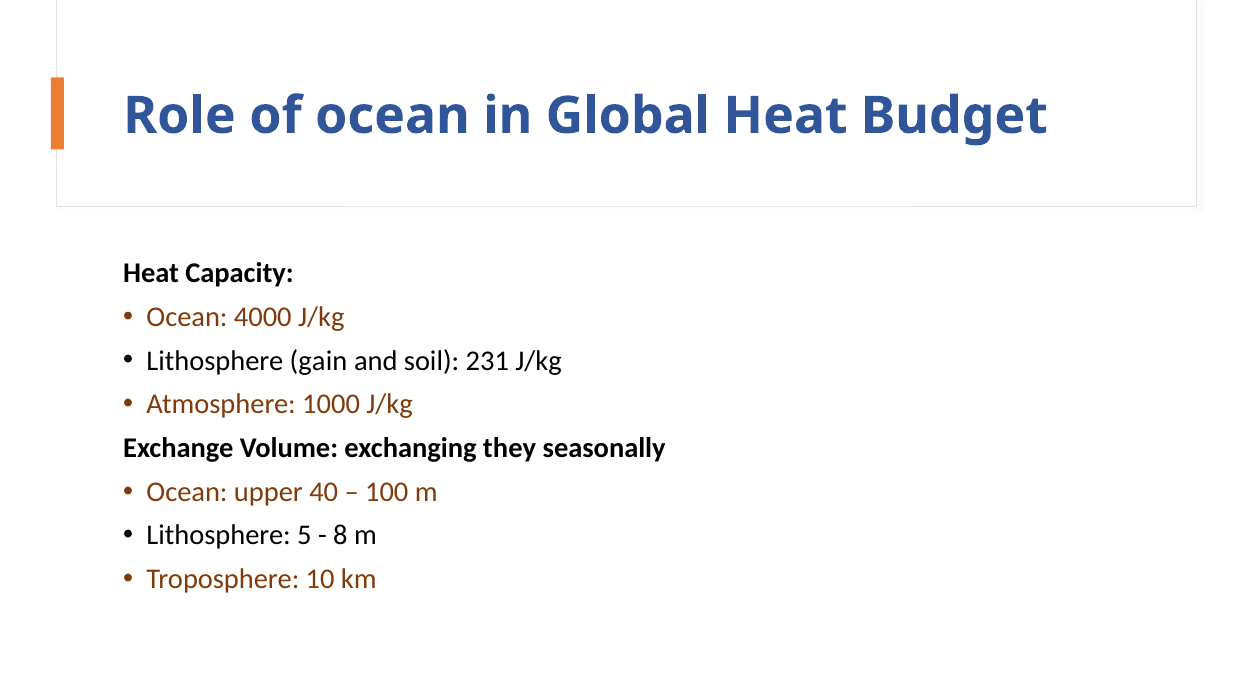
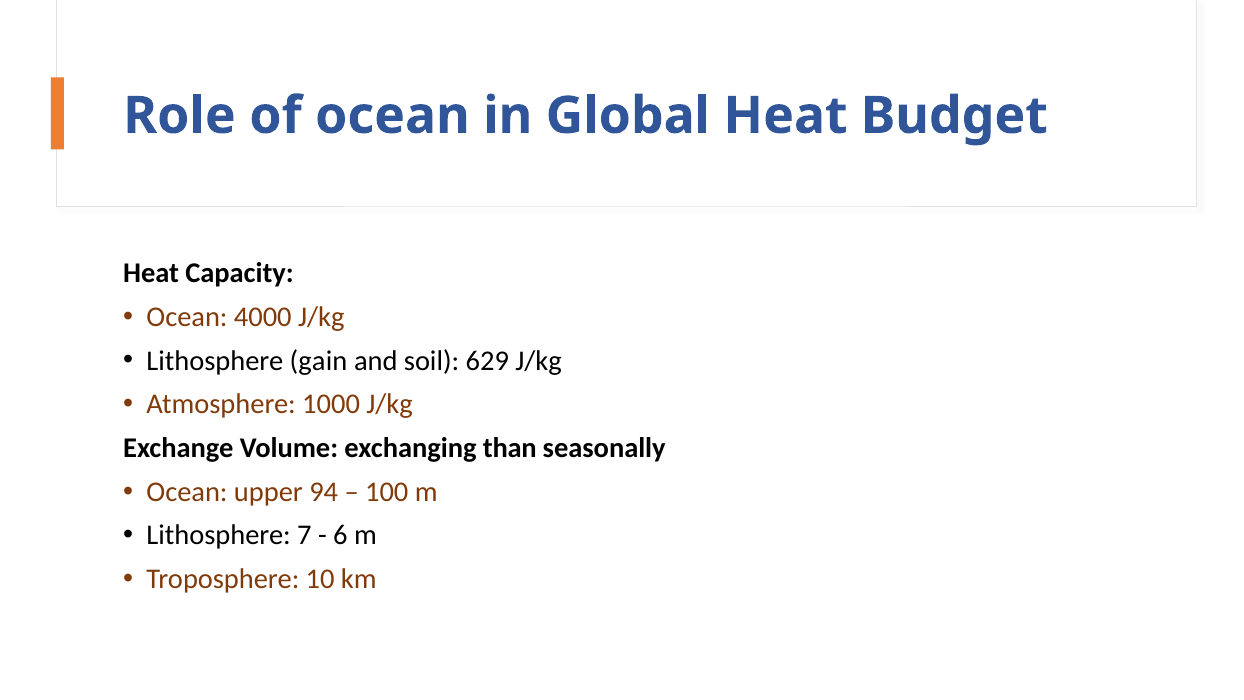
231: 231 -> 629
they: they -> than
40: 40 -> 94
5: 5 -> 7
8: 8 -> 6
